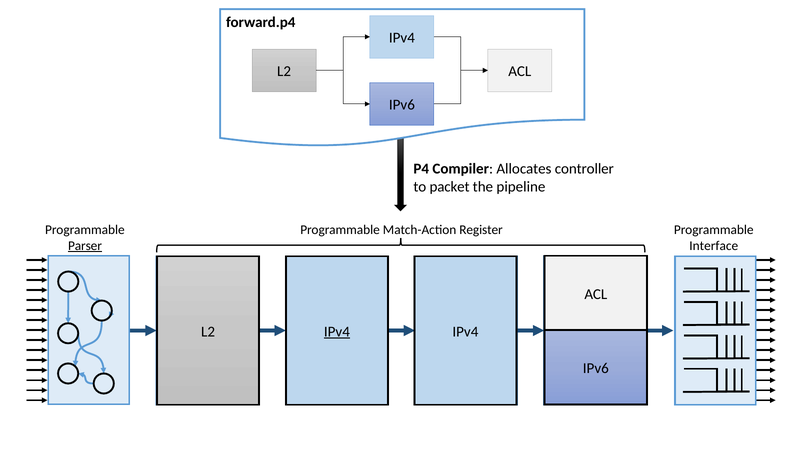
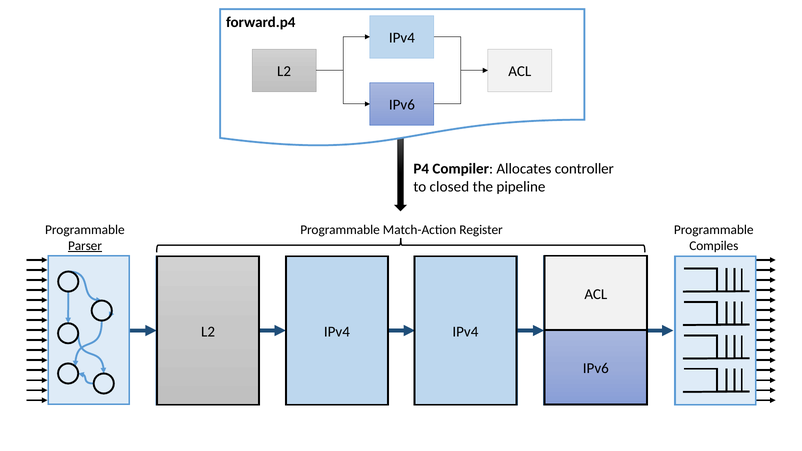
packet: packet -> closed
Interface: Interface -> Compiles
IPv4 at (337, 332) underline: present -> none
